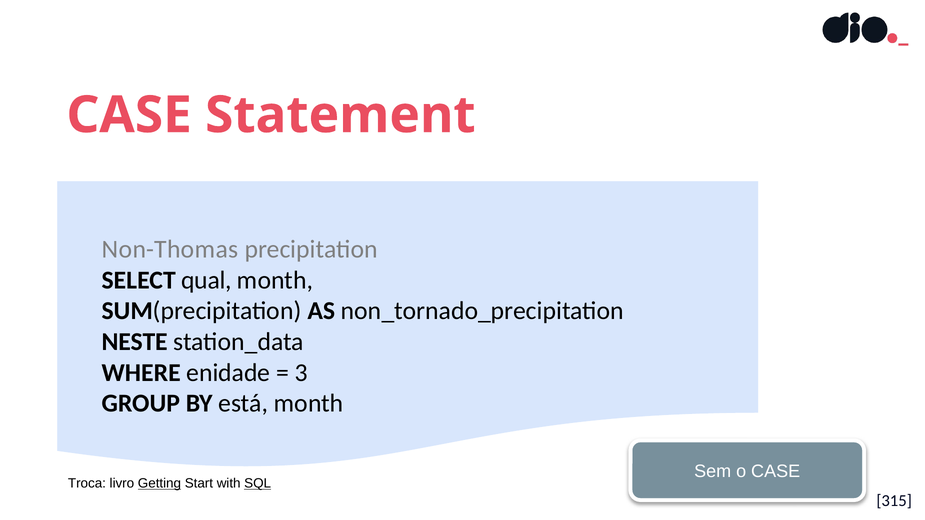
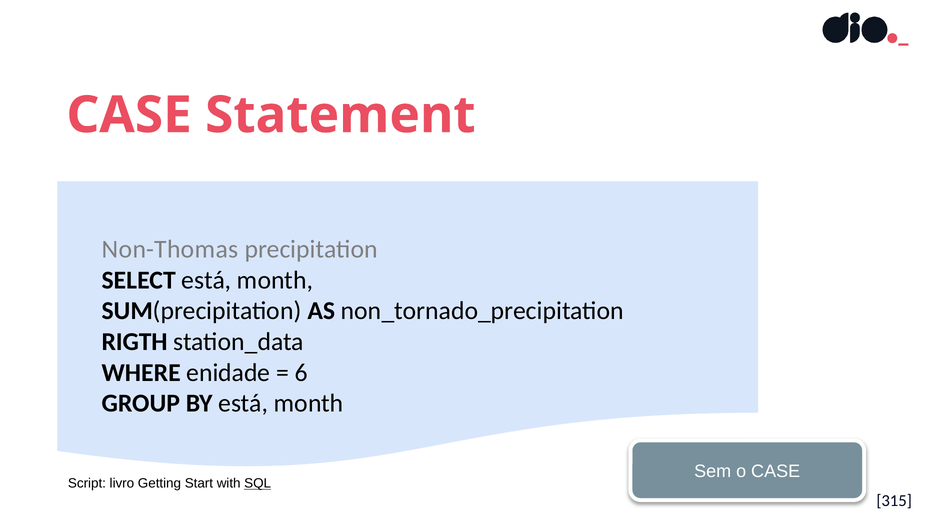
SELECT qual: qual -> está
NESTE: NESTE -> RIGTH
3: 3 -> 6
Troca: Troca -> Script
Getting underline: present -> none
